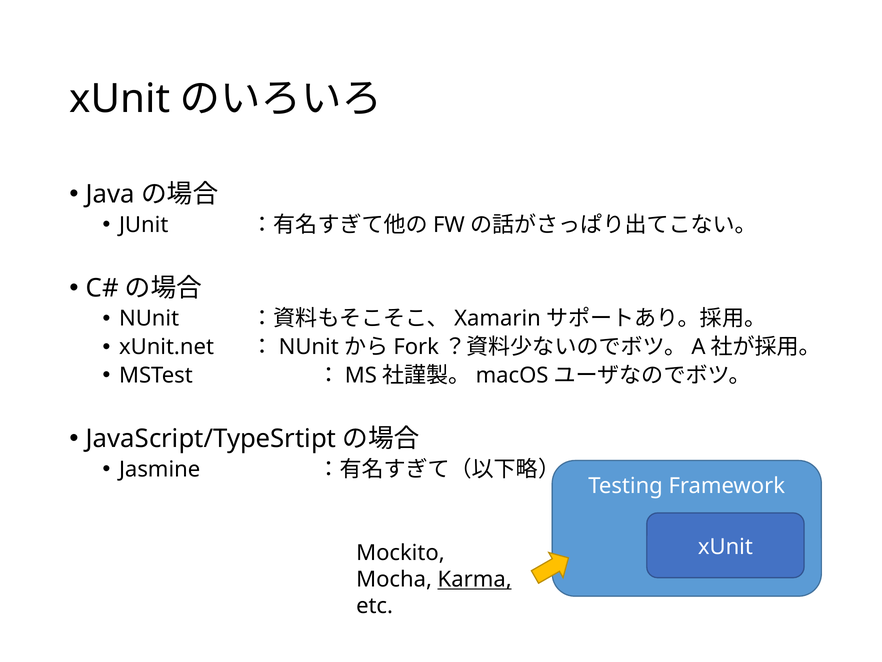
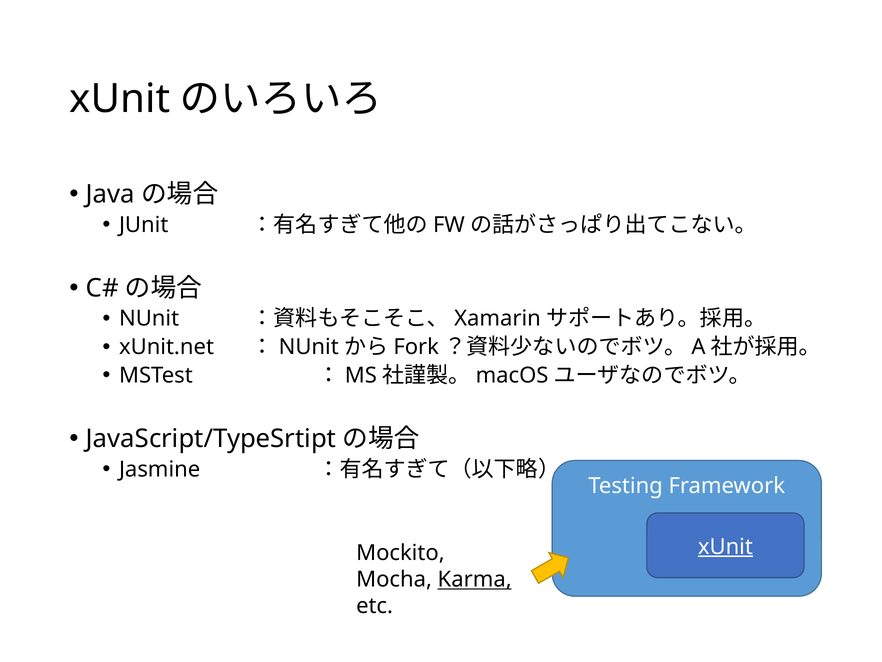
xUnit at (725, 546) underline: none -> present
